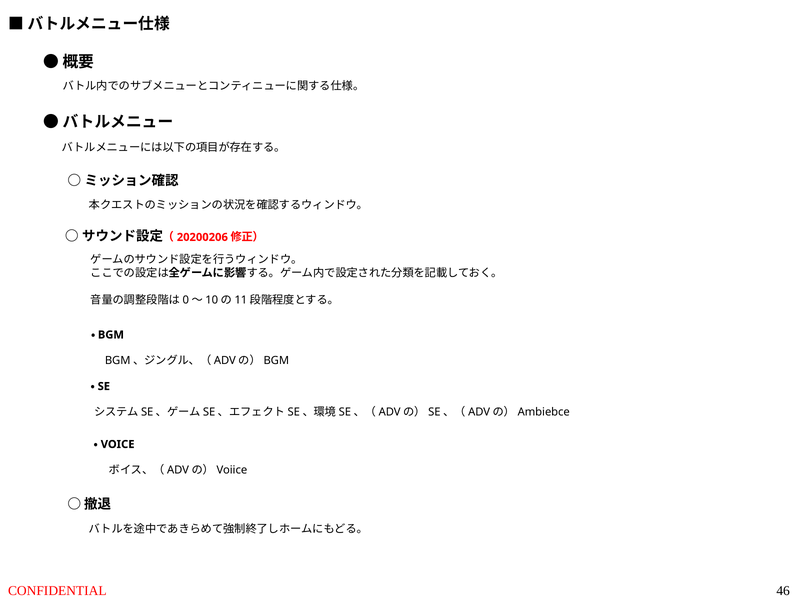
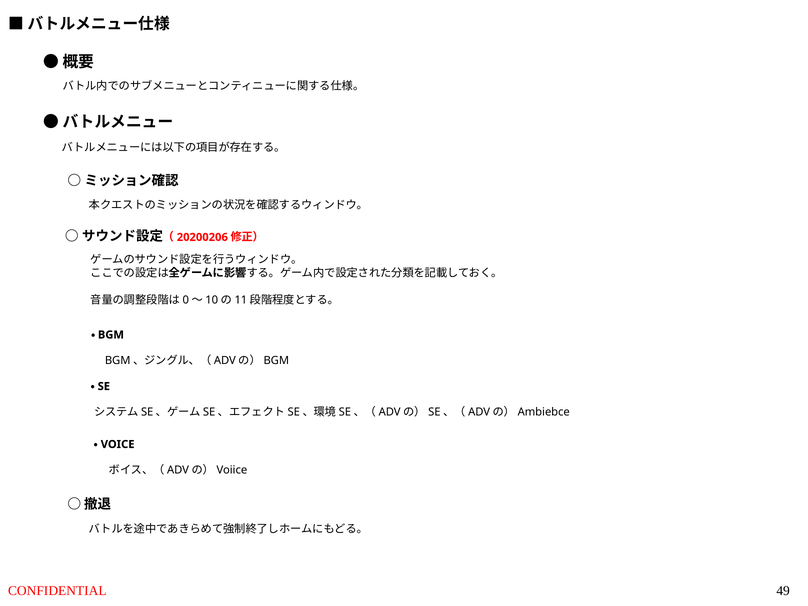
46: 46 -> 49
